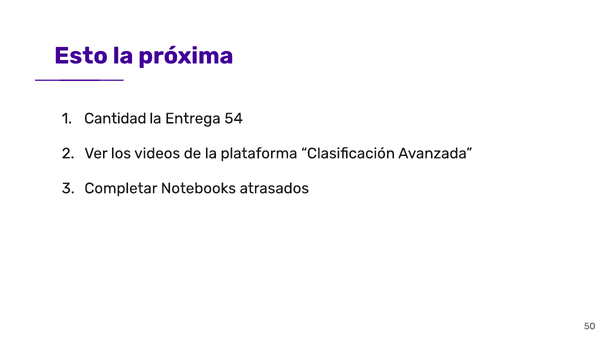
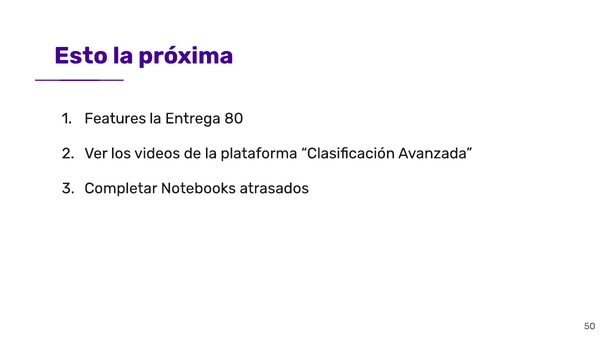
Cantidad: Cantidad -> Features
54: 54 -> 80
